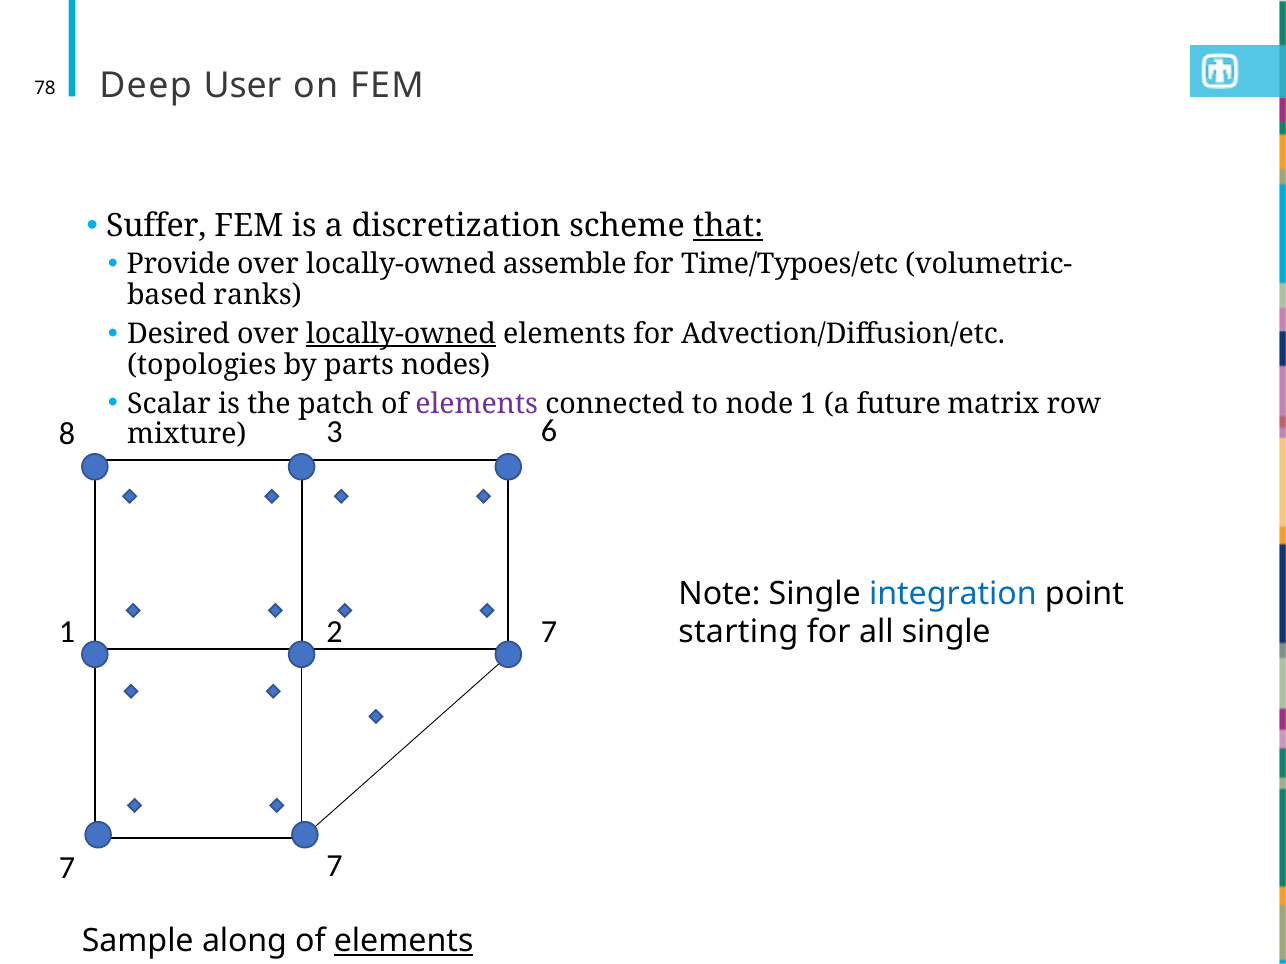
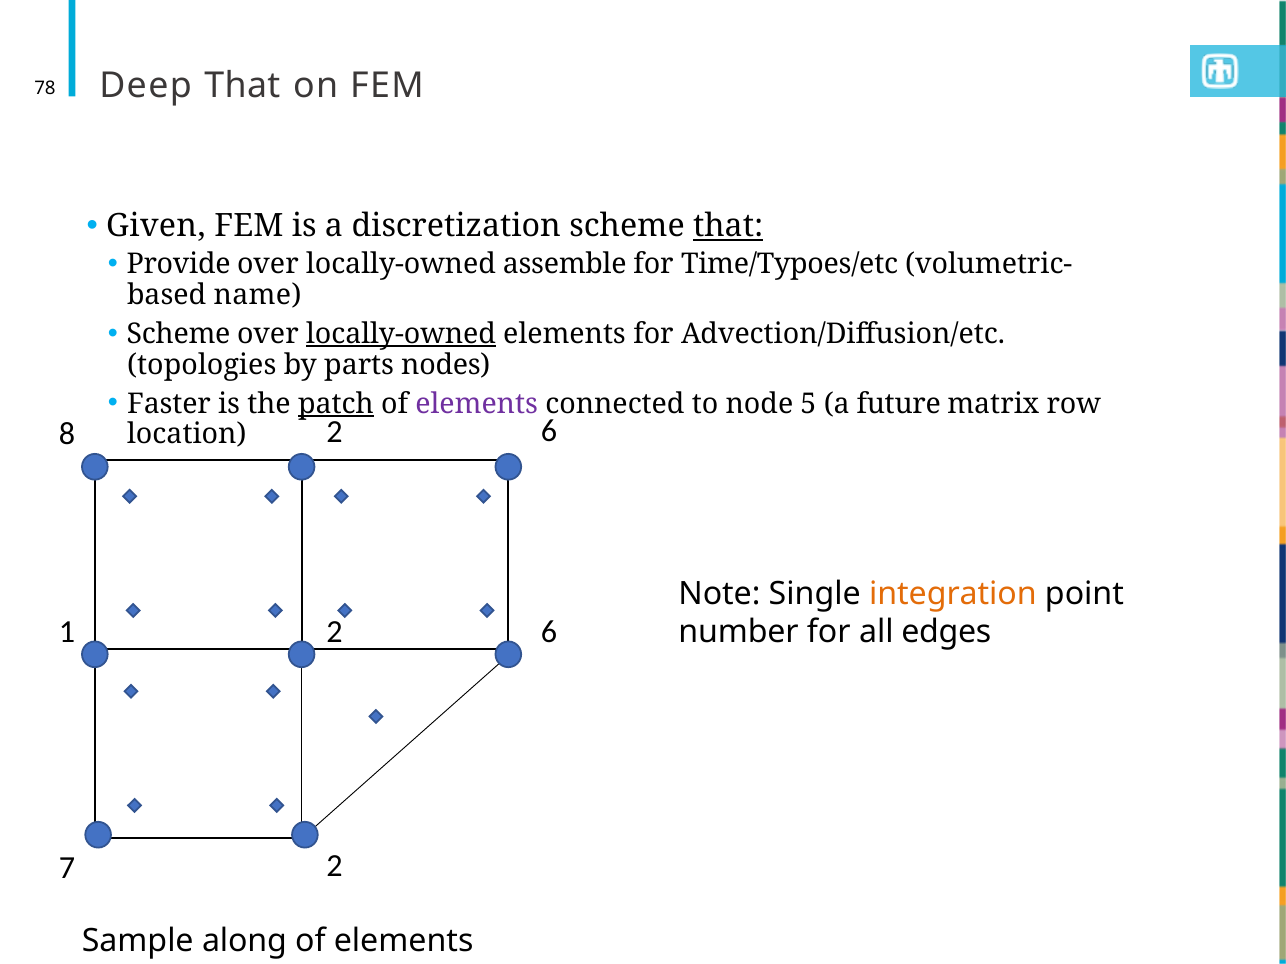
Deep User: User -> That
Suffer: Suffer -> Given
ranks: ranks -> name
Desired at (179, 334): Desired -> Scheme
Scalar: Scalar -> Faster
patch underline: none -> present
node 1: 1 -> 5
8 3: 3 -> 2
mixture: mixture -> location
integration colour: blue -> orange
1 2 7: 7 -> 6
starting: starting -> number
all single: single -> edges
7 at (334, 866): 7 -> 2
elements at (404, 941) underline: present -> none
